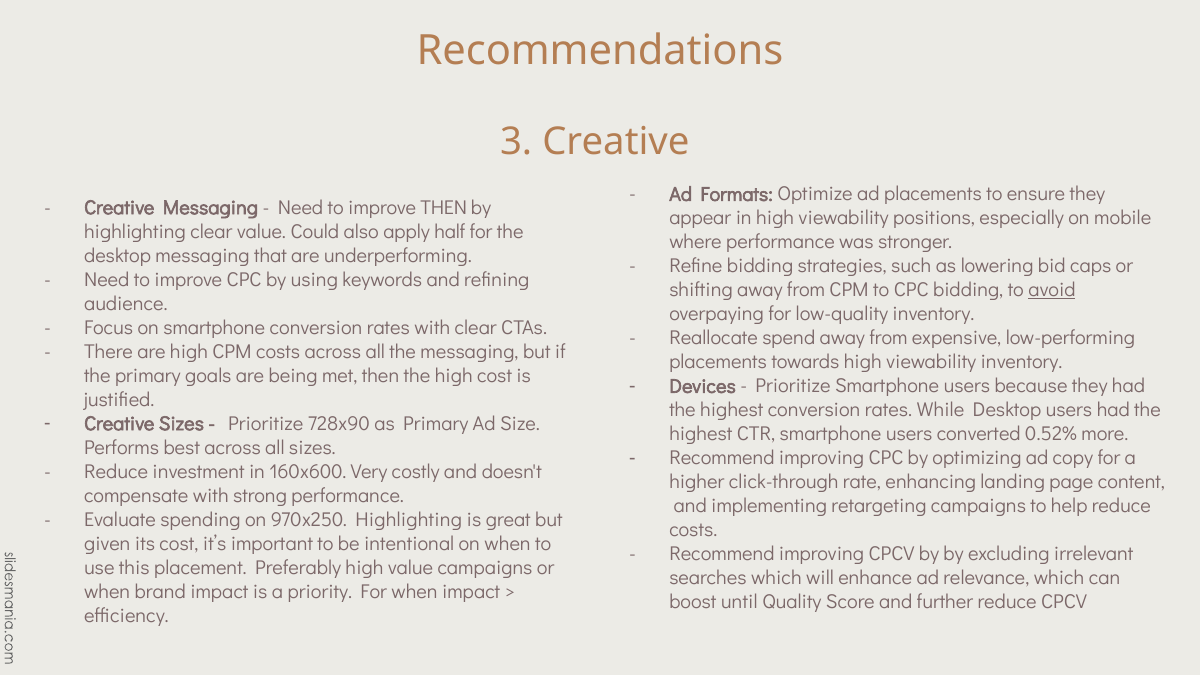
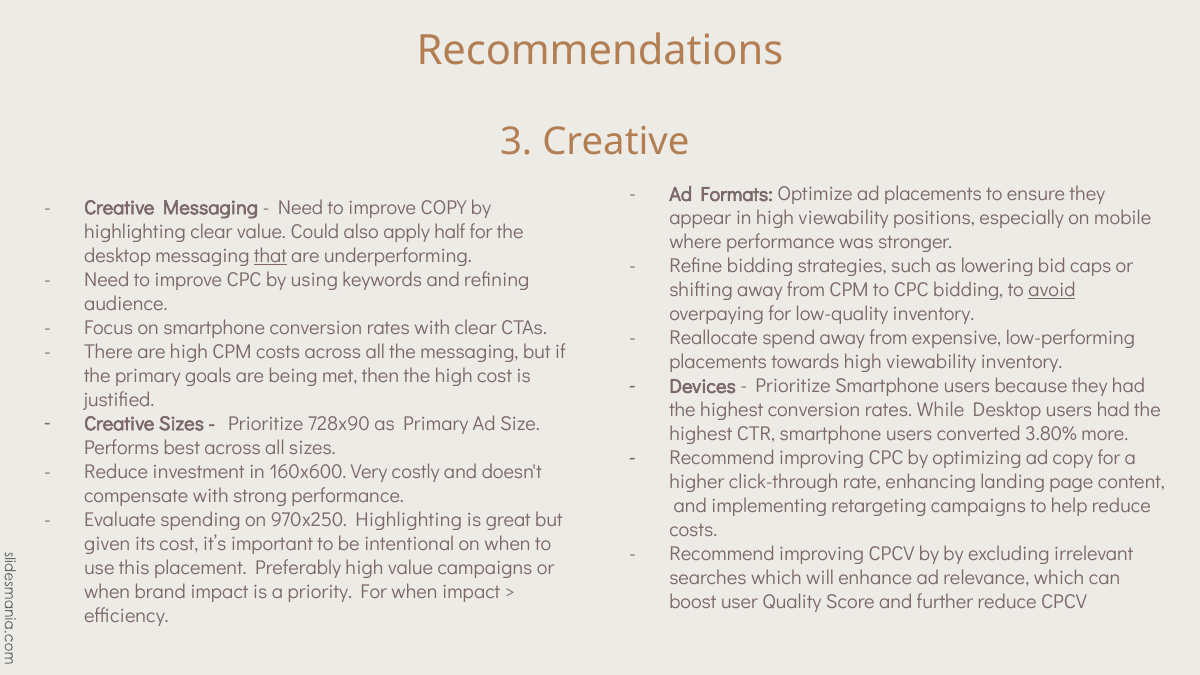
improve THEN: THEN -> COPY
that underline: none -> present
0.52%: 0.52% -> 3.80%
until: until -> user
